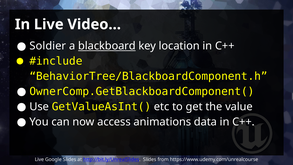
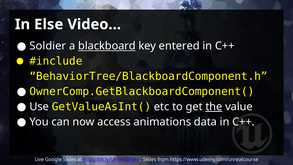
In Live: Live -> Else
location: location -> entered
the underline: none -> present
